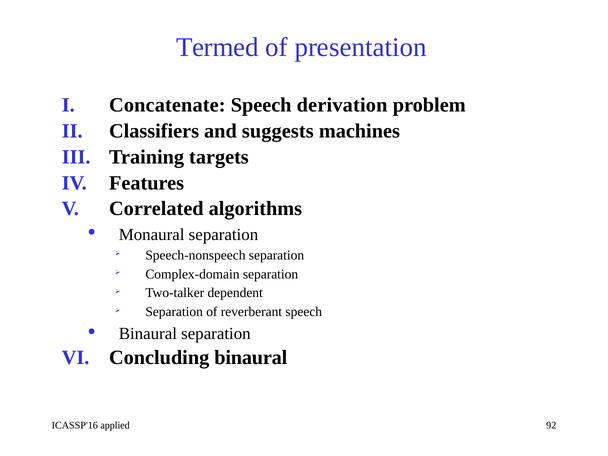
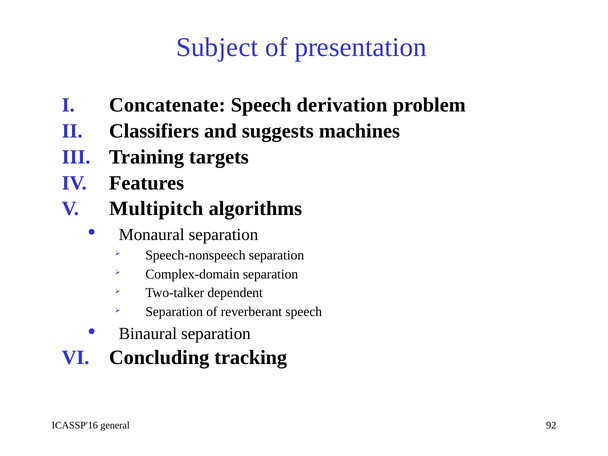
Termed: Termed -> Subject
Correlated: Correlated -> Multipitch
Concluding binaural: binaural -> tracking
applied: applied -> general
